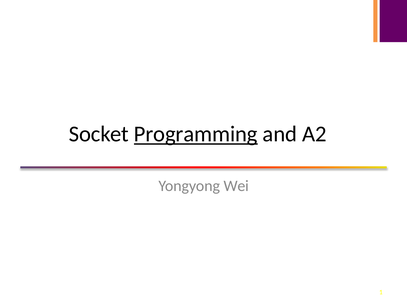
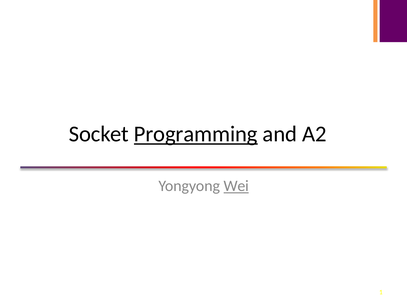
Wei underline: none -> present
